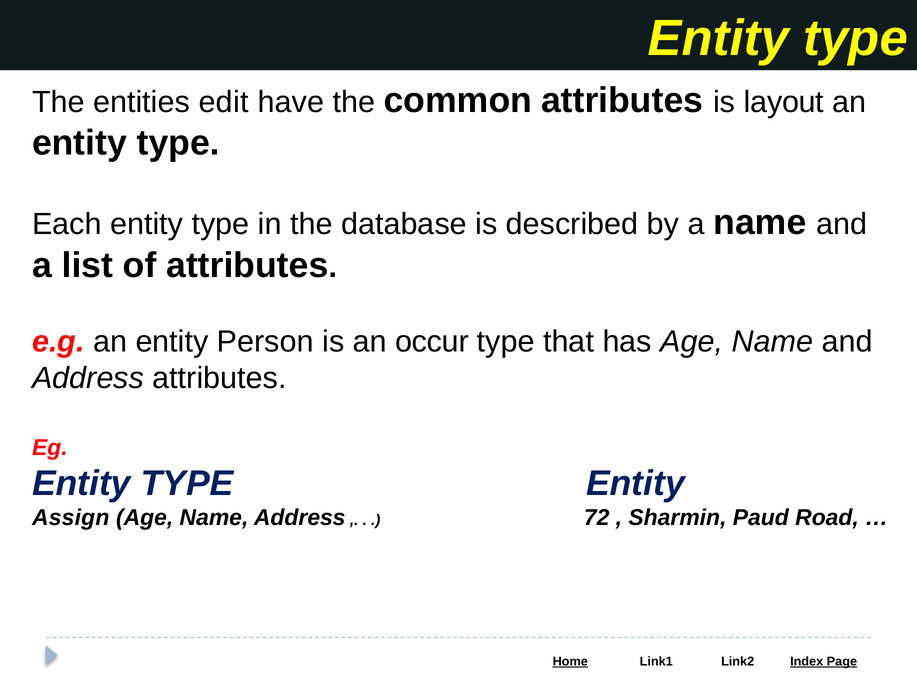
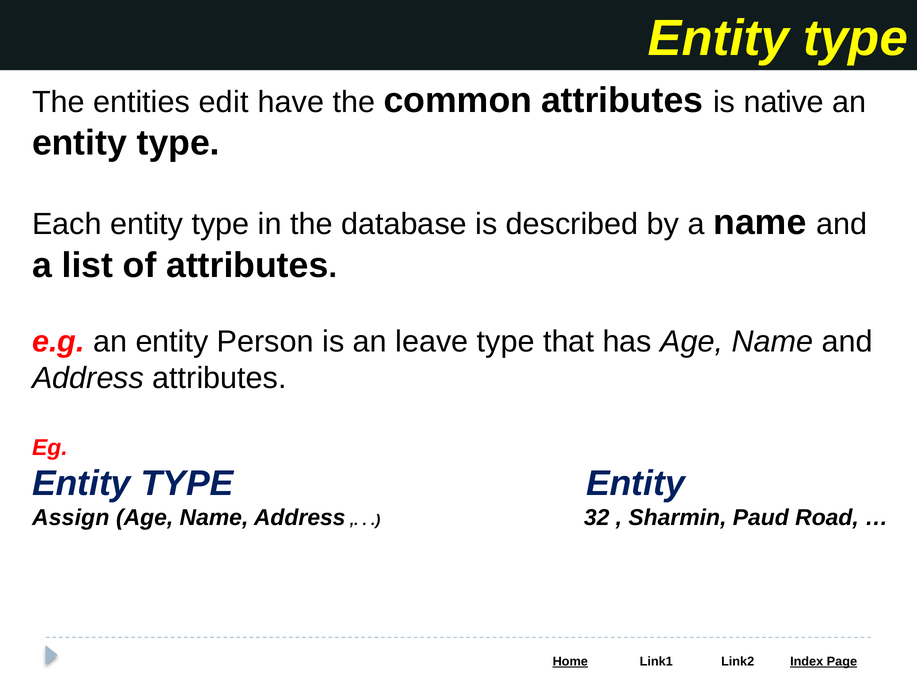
layout: layout -> native
occur: occur -> leave
72: 72 -> 32
